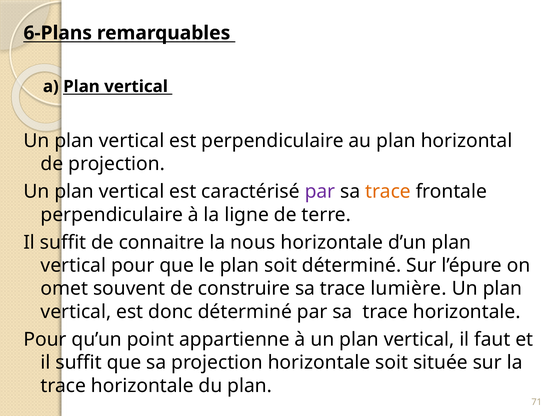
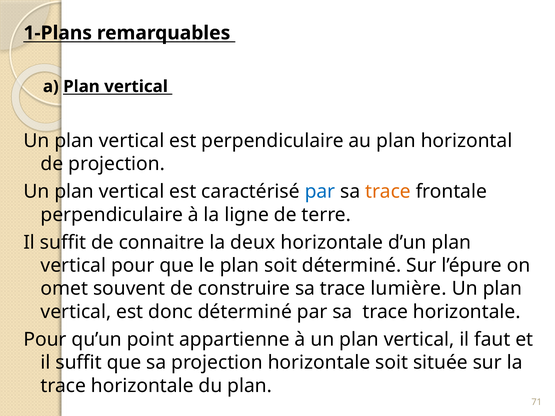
6-Plans: 6-Plans -> 1-Plans
par at (320, 192) colour: purple -> blue
nous: nous -> deux
